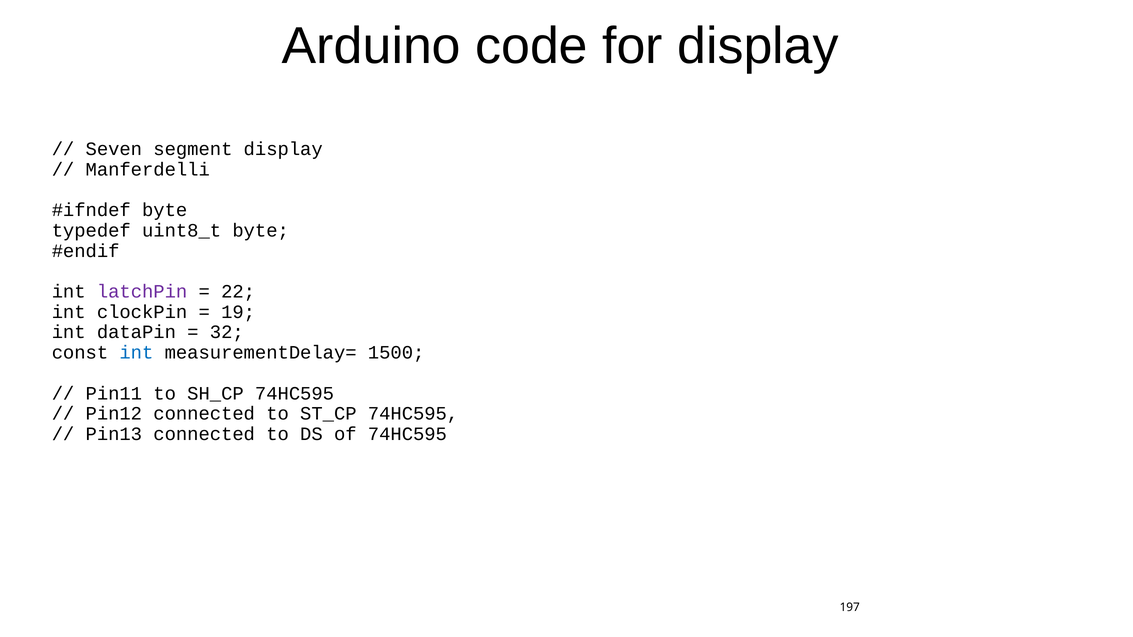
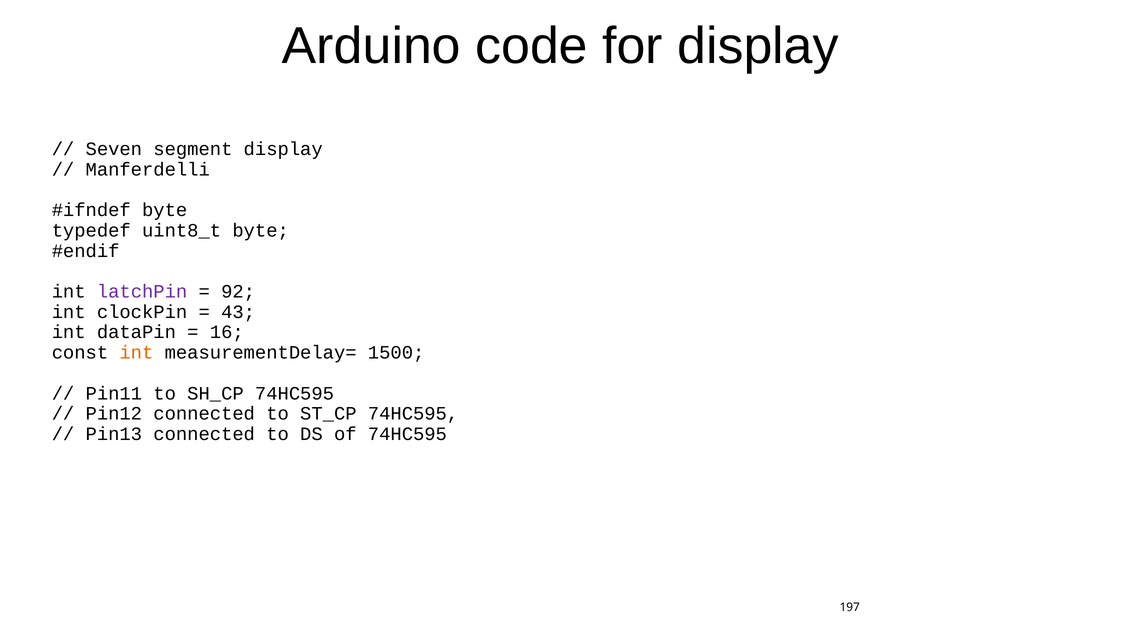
22: 22 -> 92
19: 19 -> 43
32: 32 -> 16
int at (136, 353) colour: blue -> orange
